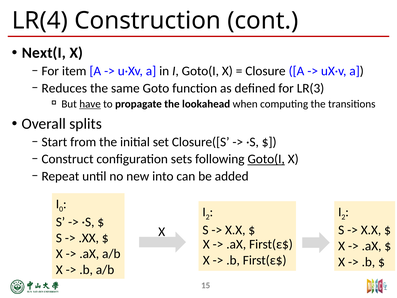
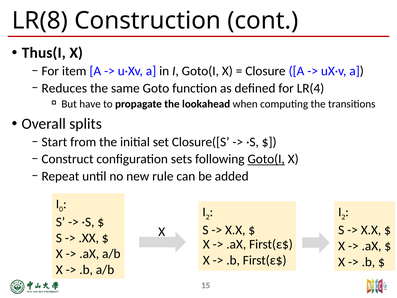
LR(4: LR(4 -> LR(8
Next(I: Next(I -> Thus(I
LR(3: LR(3 -> LR(4
have underline: present -> none
into: into -> rule
